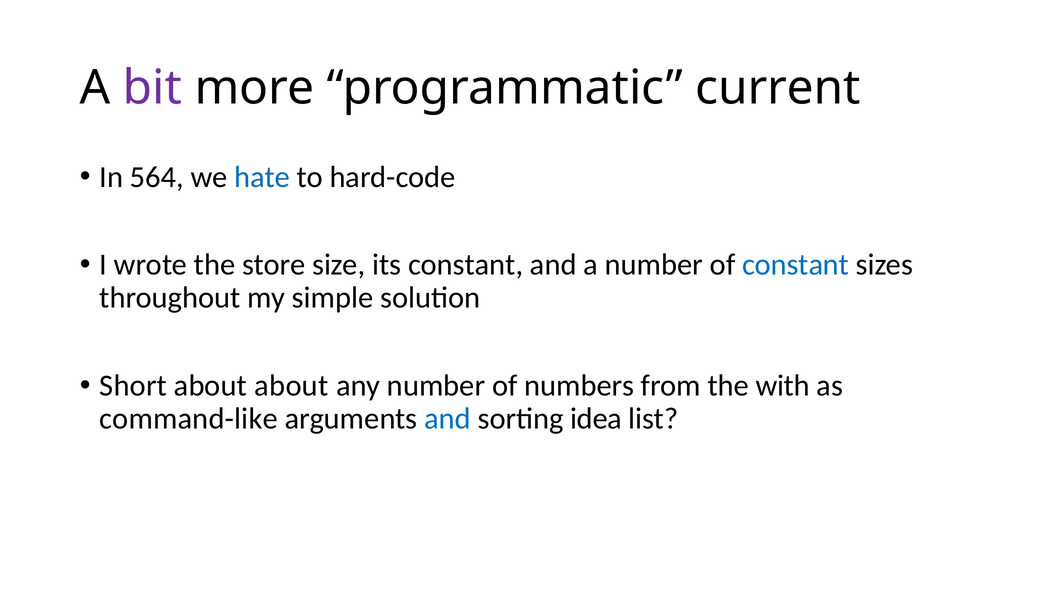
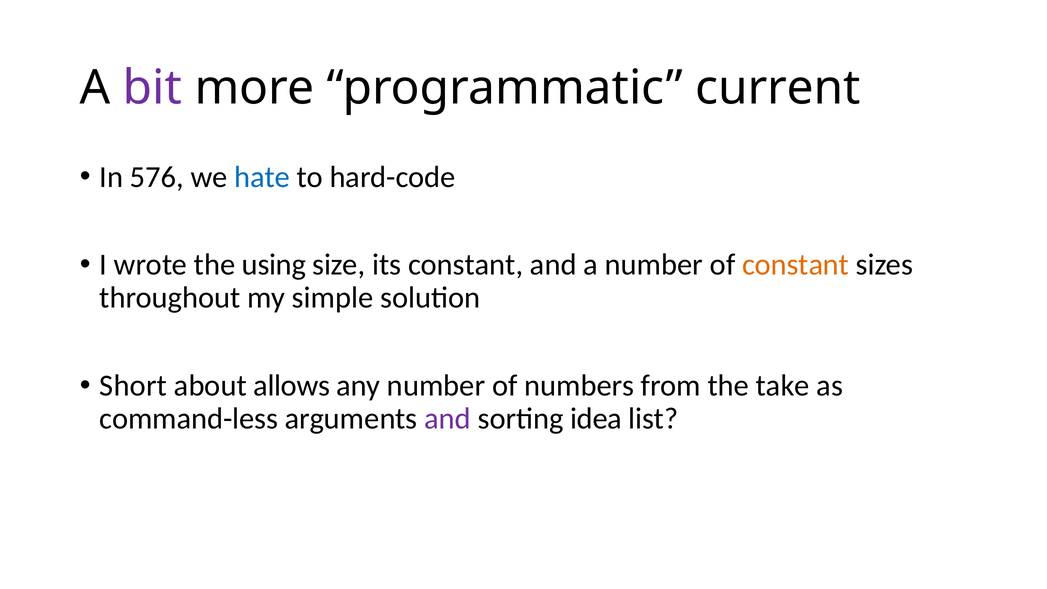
564: 564 -> 576
store: store -> using
constant at (796, 265) colour: blue -> orange
about about: about -> allows
with: with -> take
command-like: command-like -> command-less
and at (448, 419) colour: blue -> purple
